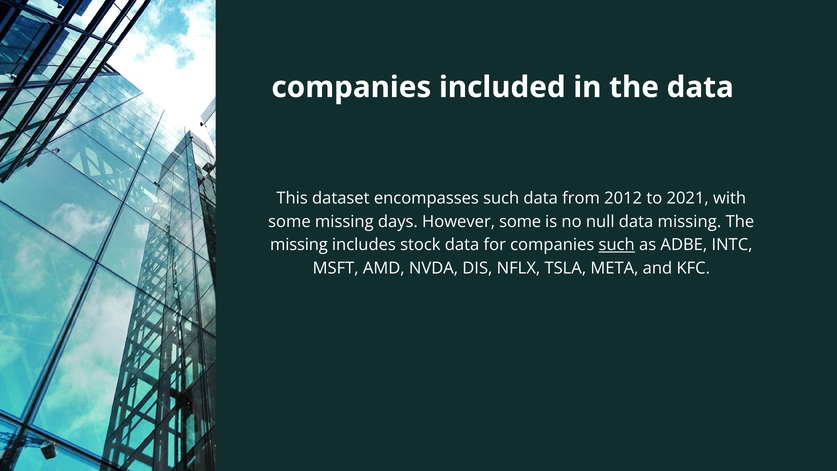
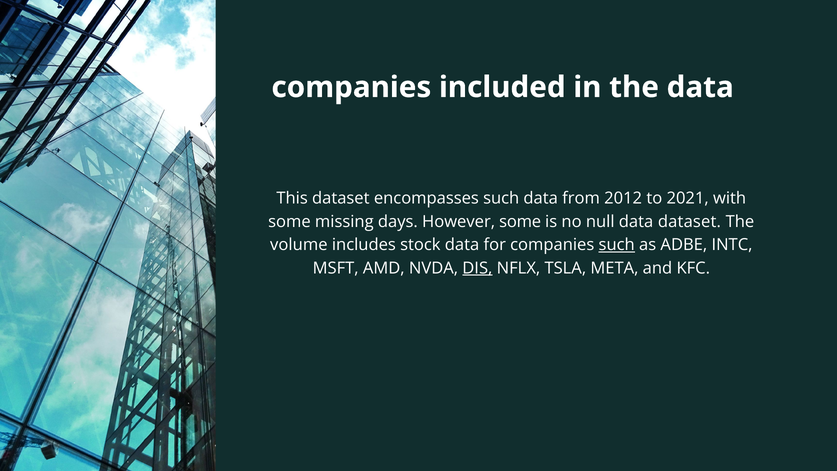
data missing: missing -> dataset
missing at (299, 245): missing -> volume
DIS underline: none -> present
